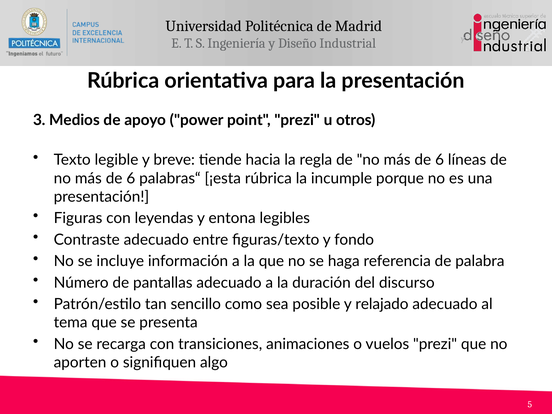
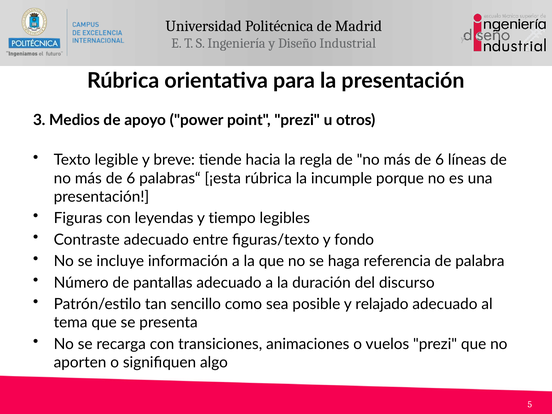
entona: entona -> tiempo
